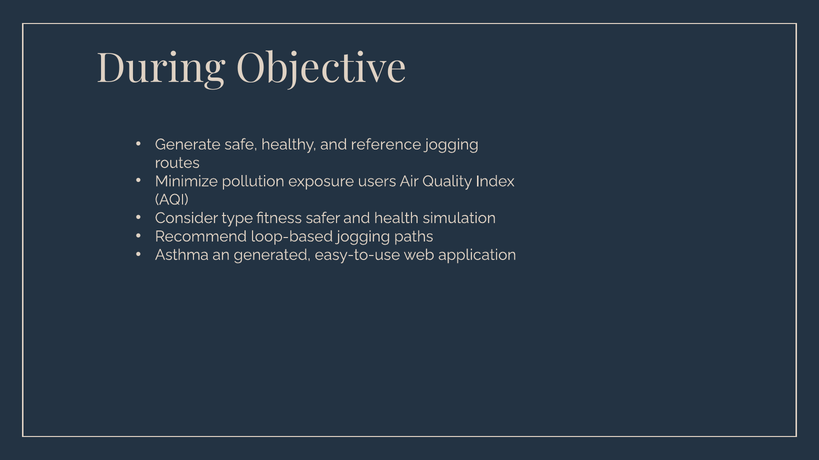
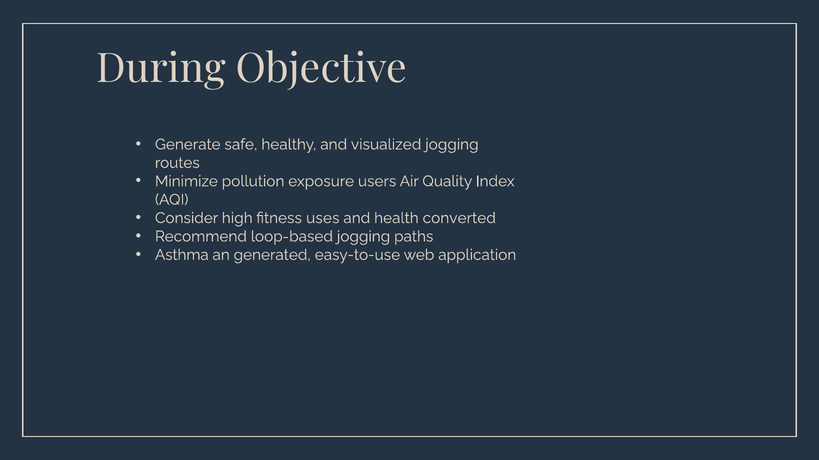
reference: reference -> visualized
type: type -> high
safer: safer -> uses
simulation: simulation -> converted
